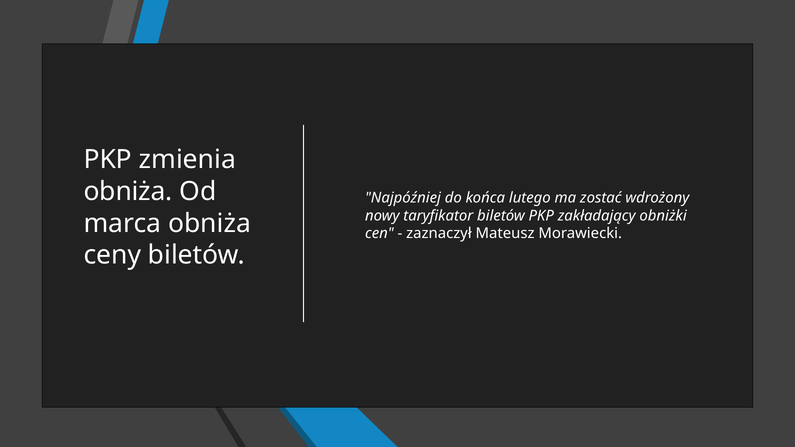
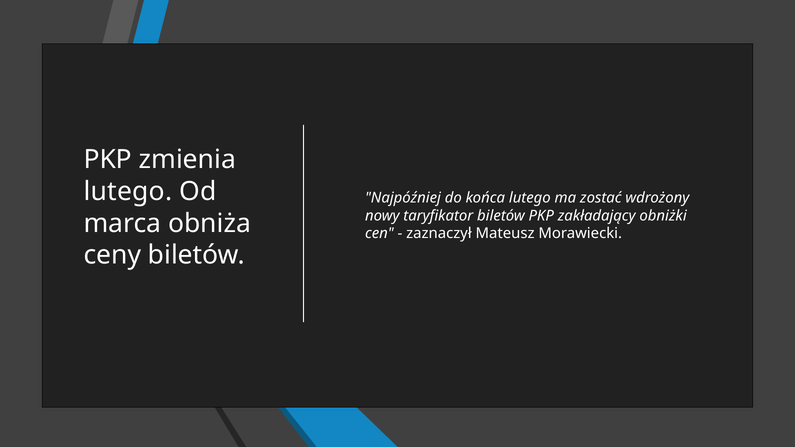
obniża at (128, 192): obniża -> lutego
